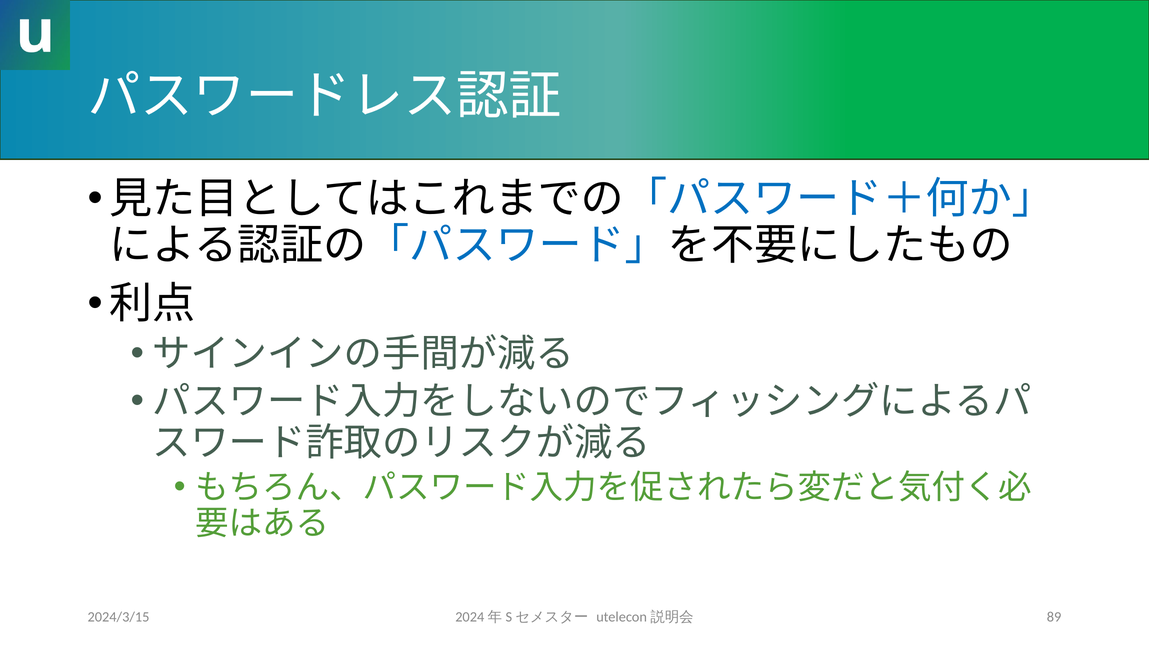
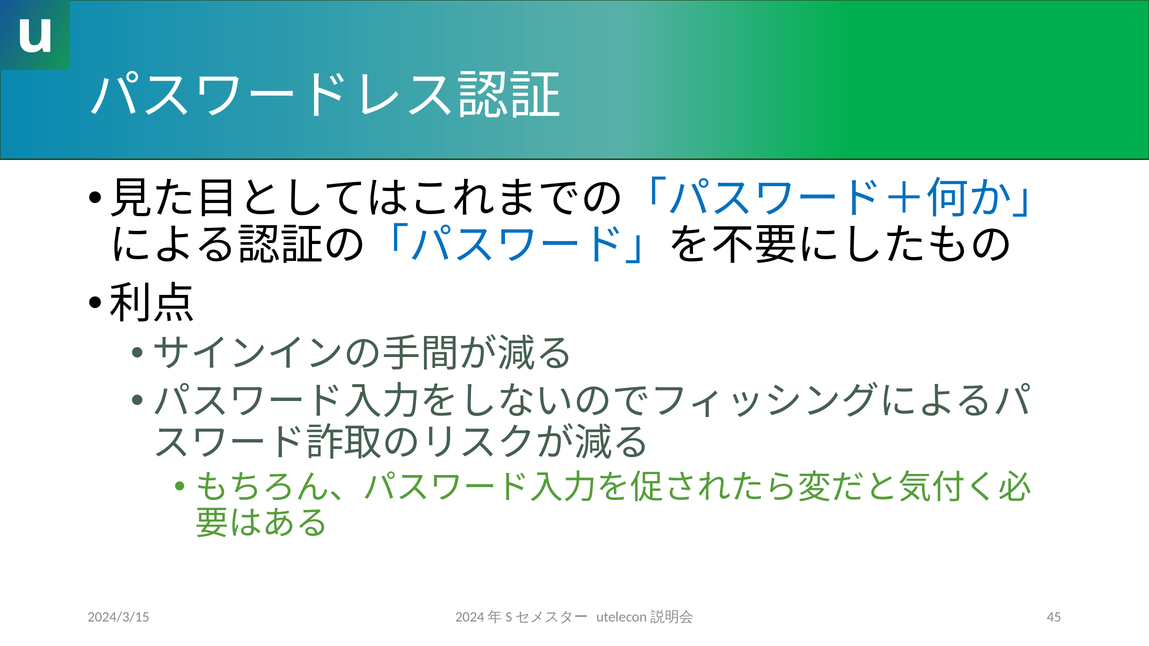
89: 89 -> 45
